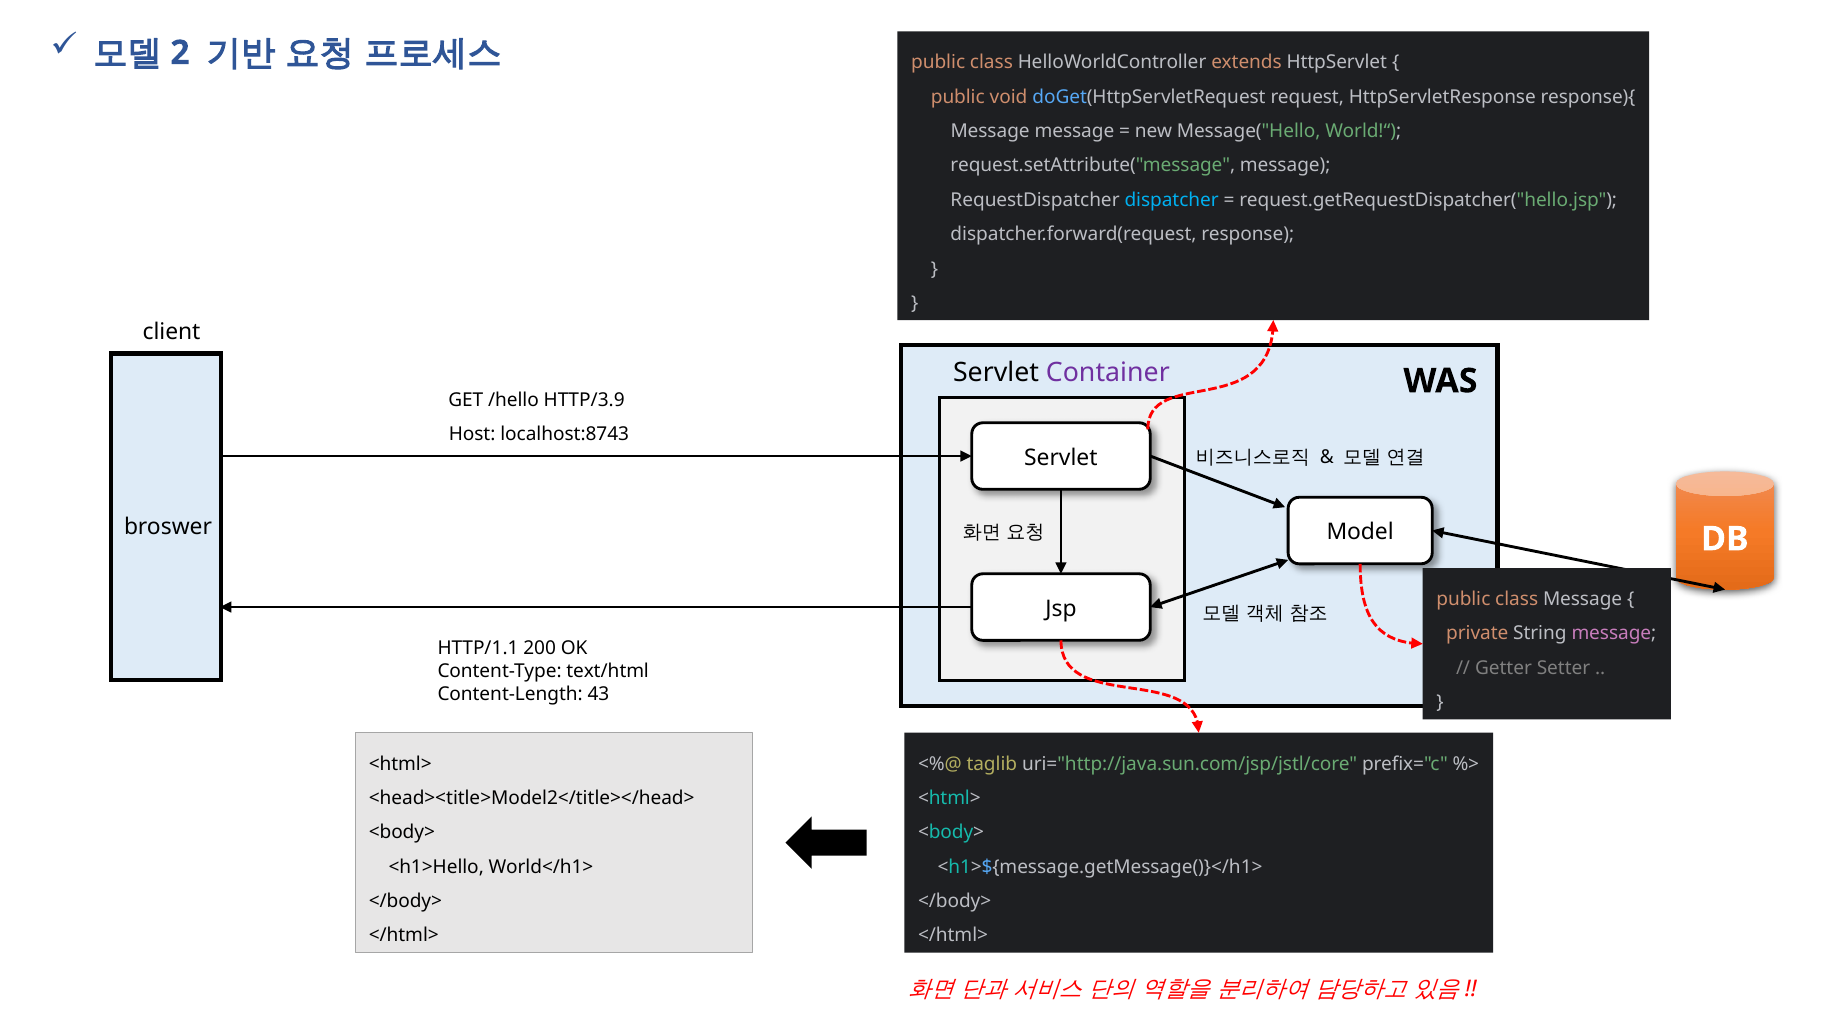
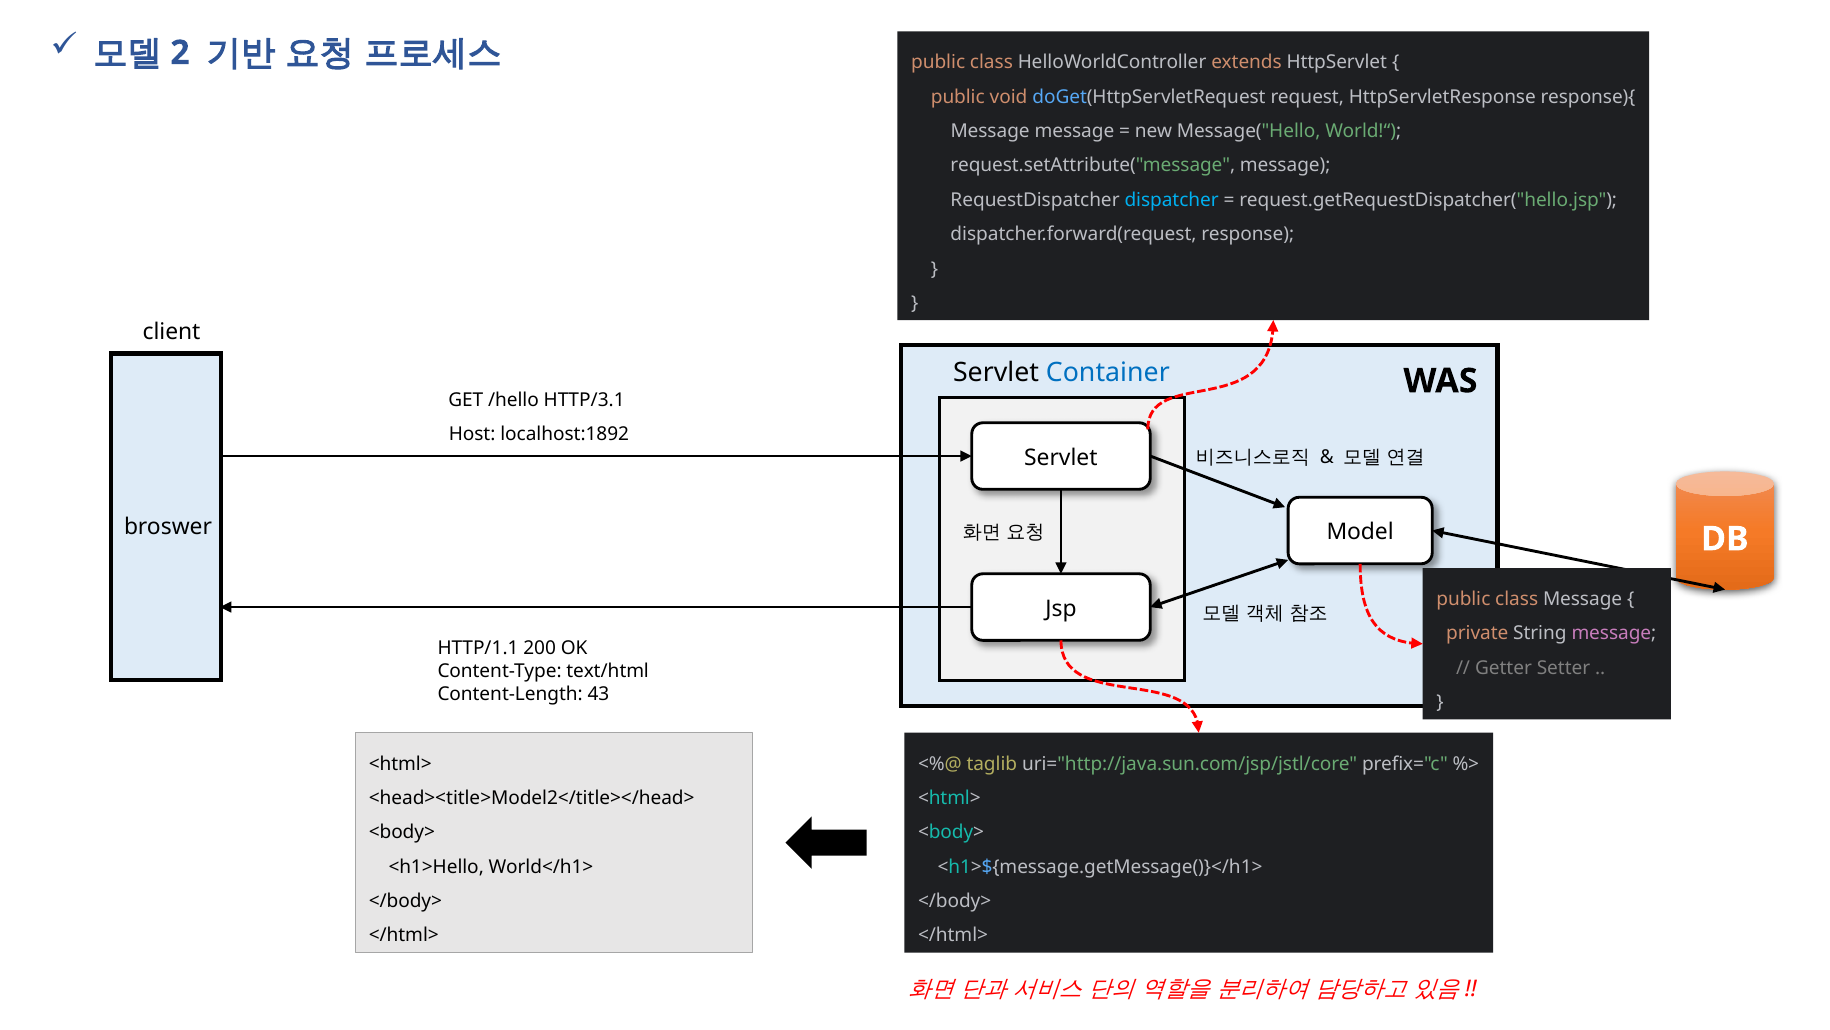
Container colour: purple -> blue
HTTP/3.9: HTTP/3.9 -> HTTP/3.1
localhost:8743: localhost:8743 -> localhost:1892
